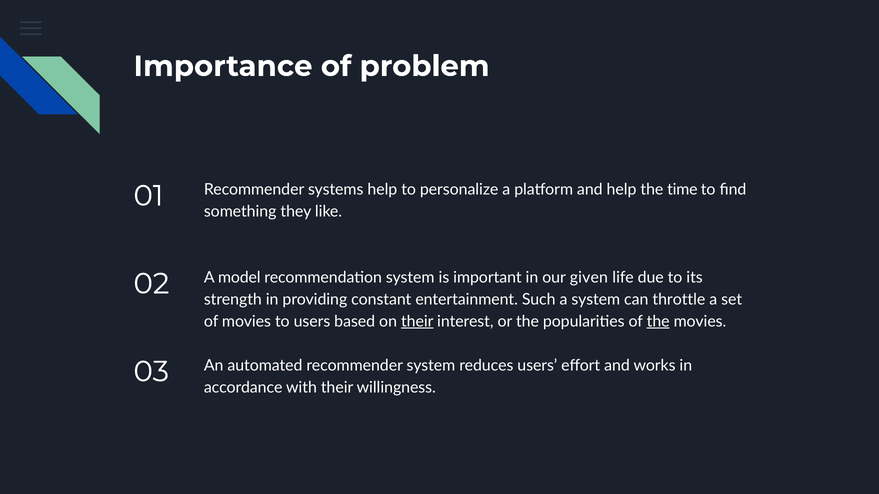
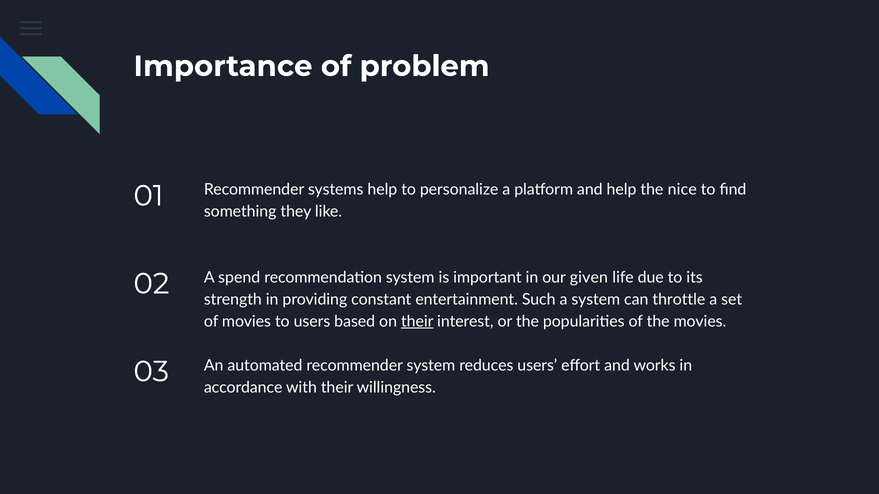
time: time -> nice
model: model -> spend
the at (658, 322) underline: present -> none
